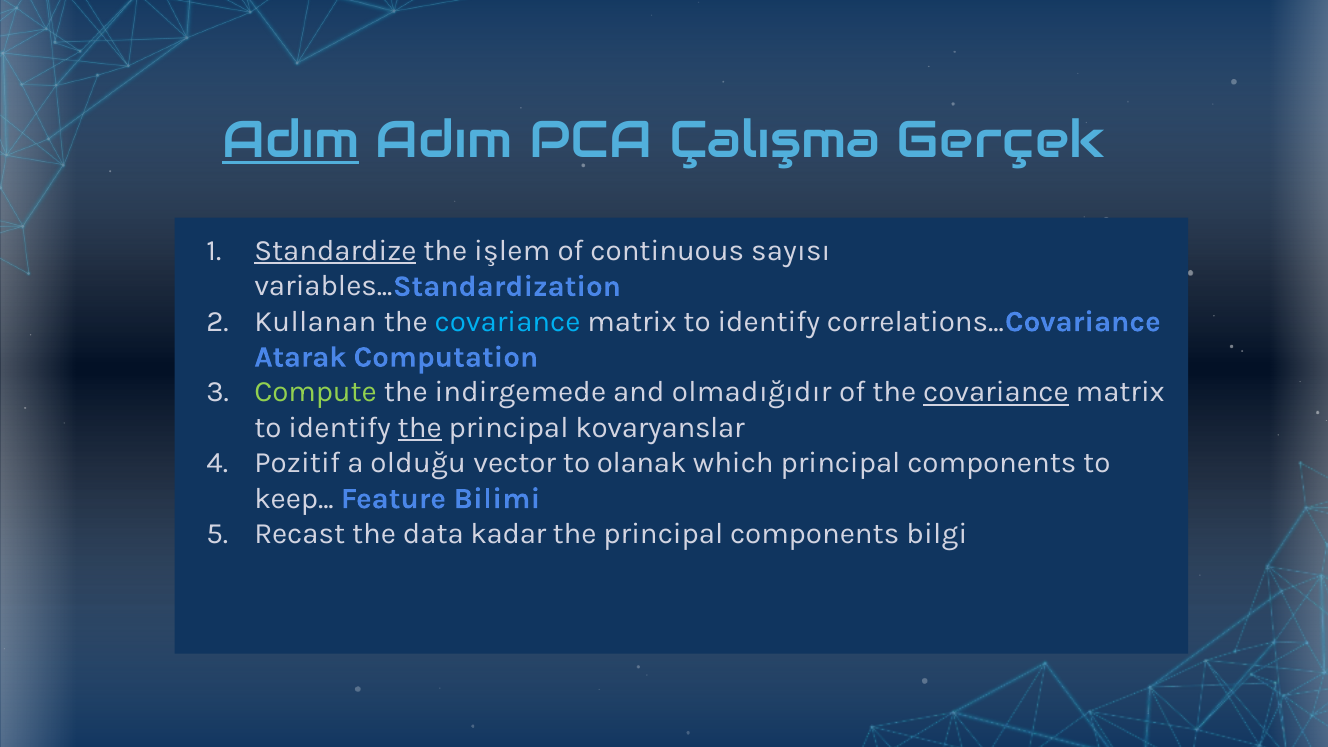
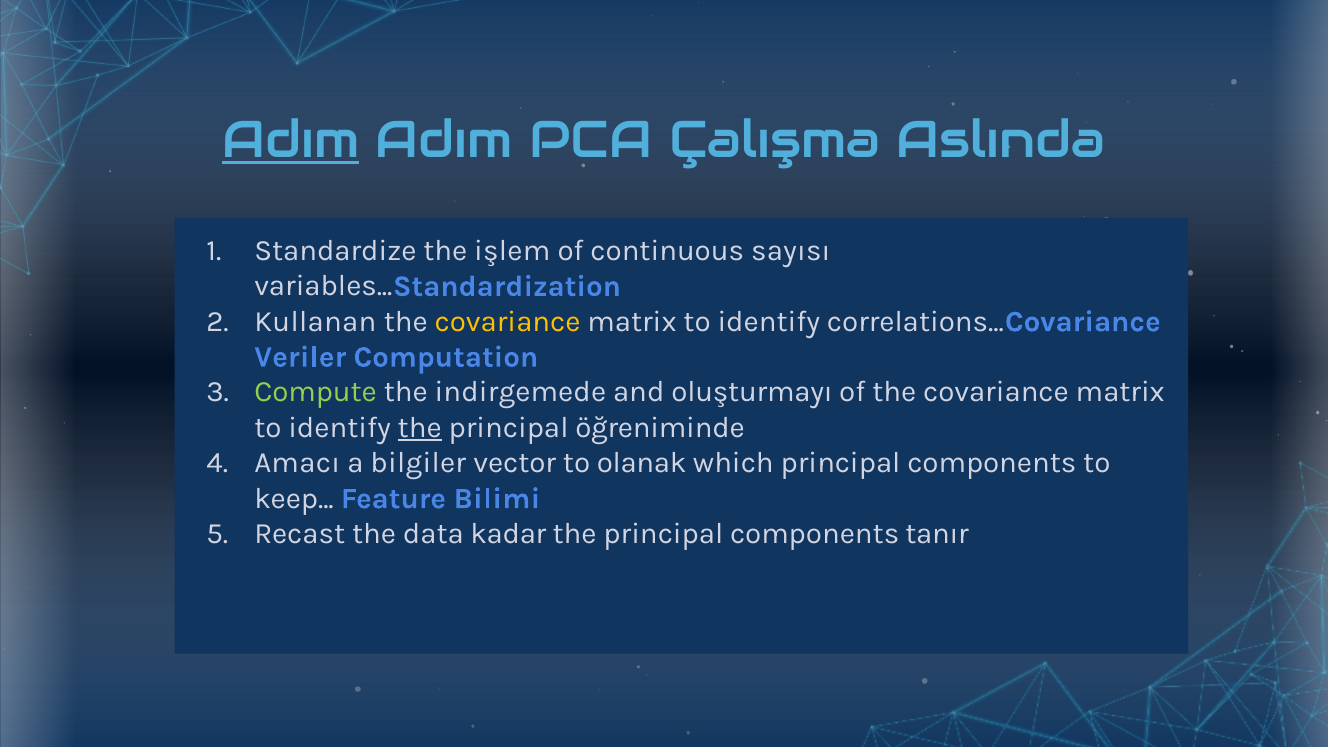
Gerçek: Gerçek -> Aslında
Standardize underline: present -> none
covariance at (508, 321) colour: light blue -> yellow
Atarak: Atarak -> Veriler
olmadığıdır: olmadığıdır -> oluşturmayı
covariance at (996, 392) underline: present -> none
kovaryanslar: kovaryanslar -> öğreniminde
Pozitif: Pozitif -> Amacı
olduğu: olduğu -> bilgiler
bilgi: bilgi -> tanır
